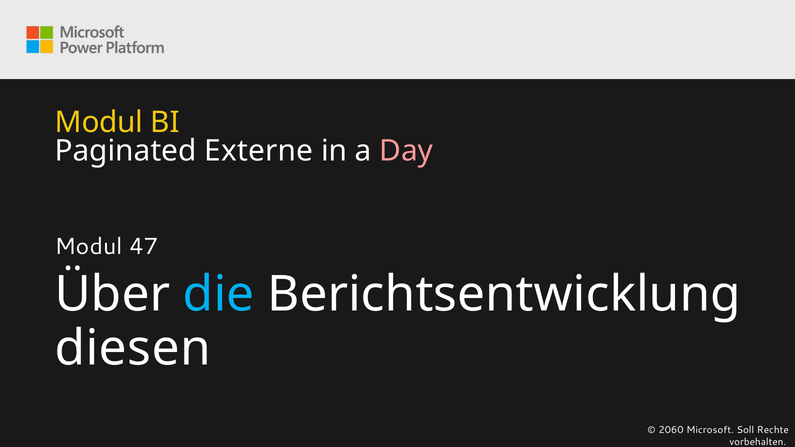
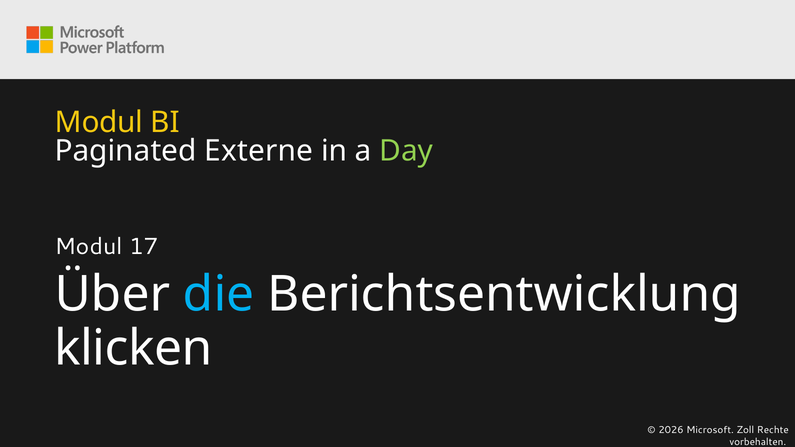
Day colour: pink -> light green
47: 47 -> 17
diesen: diesen -> klicken
2060: 2060 -> 2026
Soll: Soll -> Zoll
